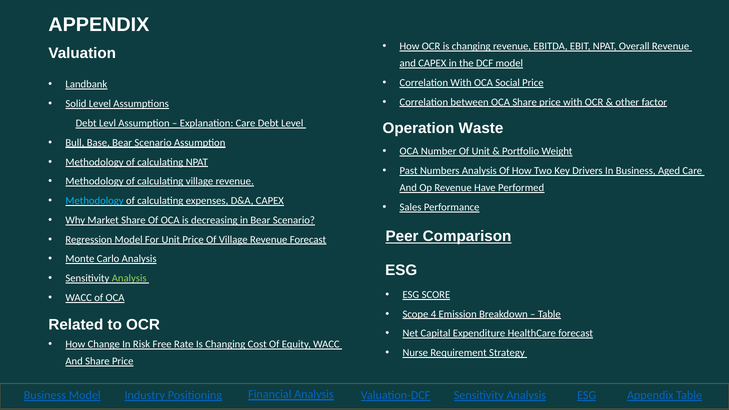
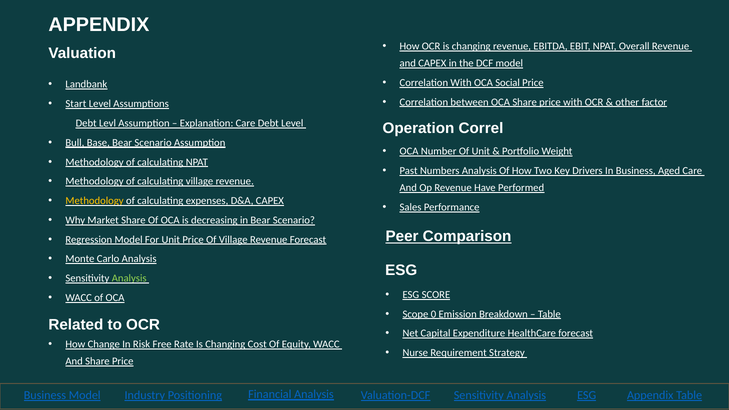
Solid: Solid -> Start
Waste: Waste -> Correl
Methodology at (95, 201) colour: light blue -> yellow
4: 4 -> 0
